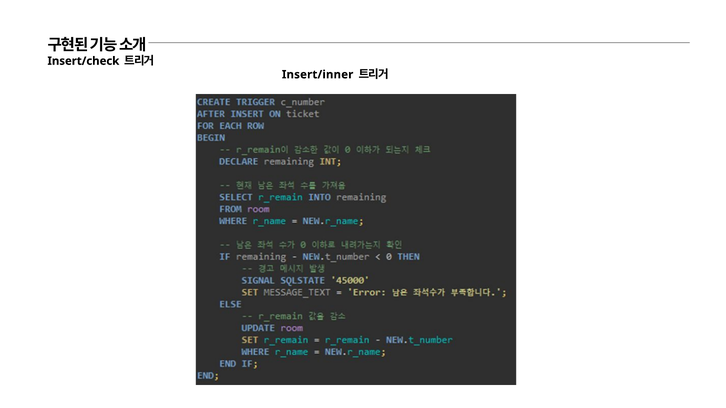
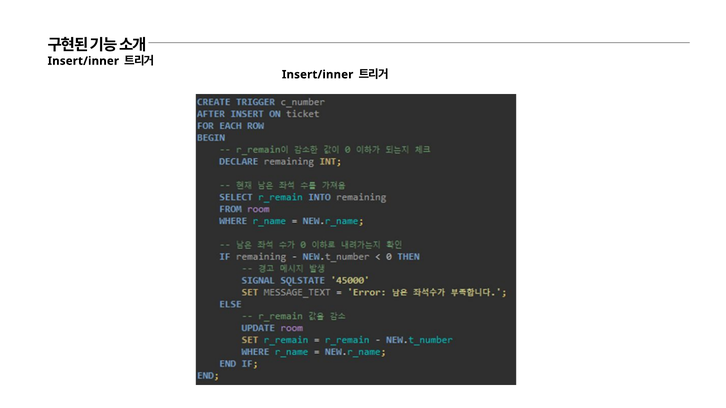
Insert/check at (83, 61): Insert/check -> Insert/inner
